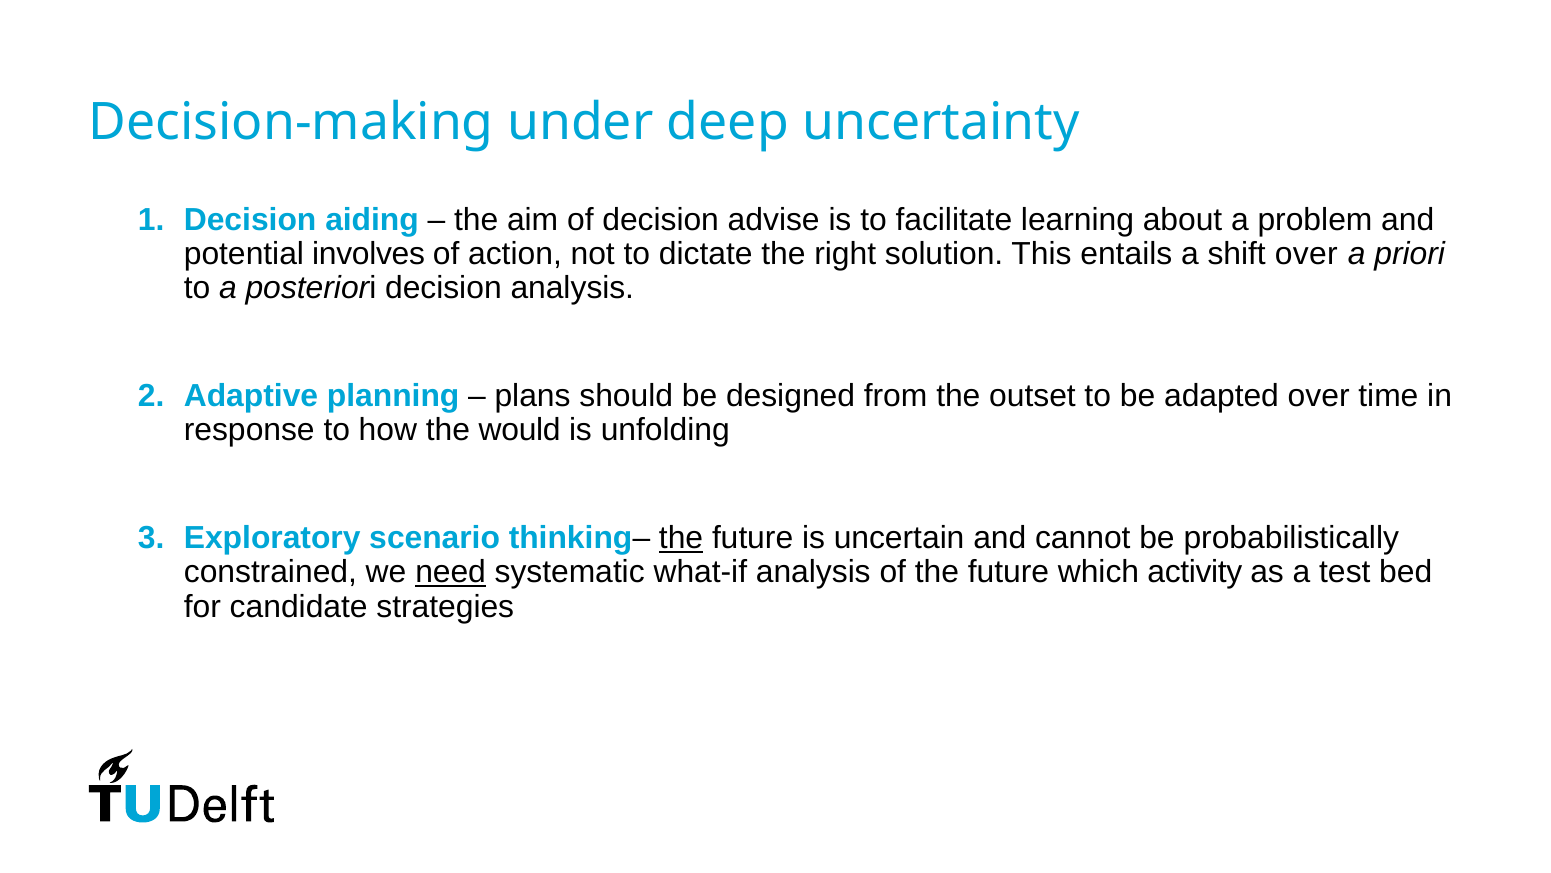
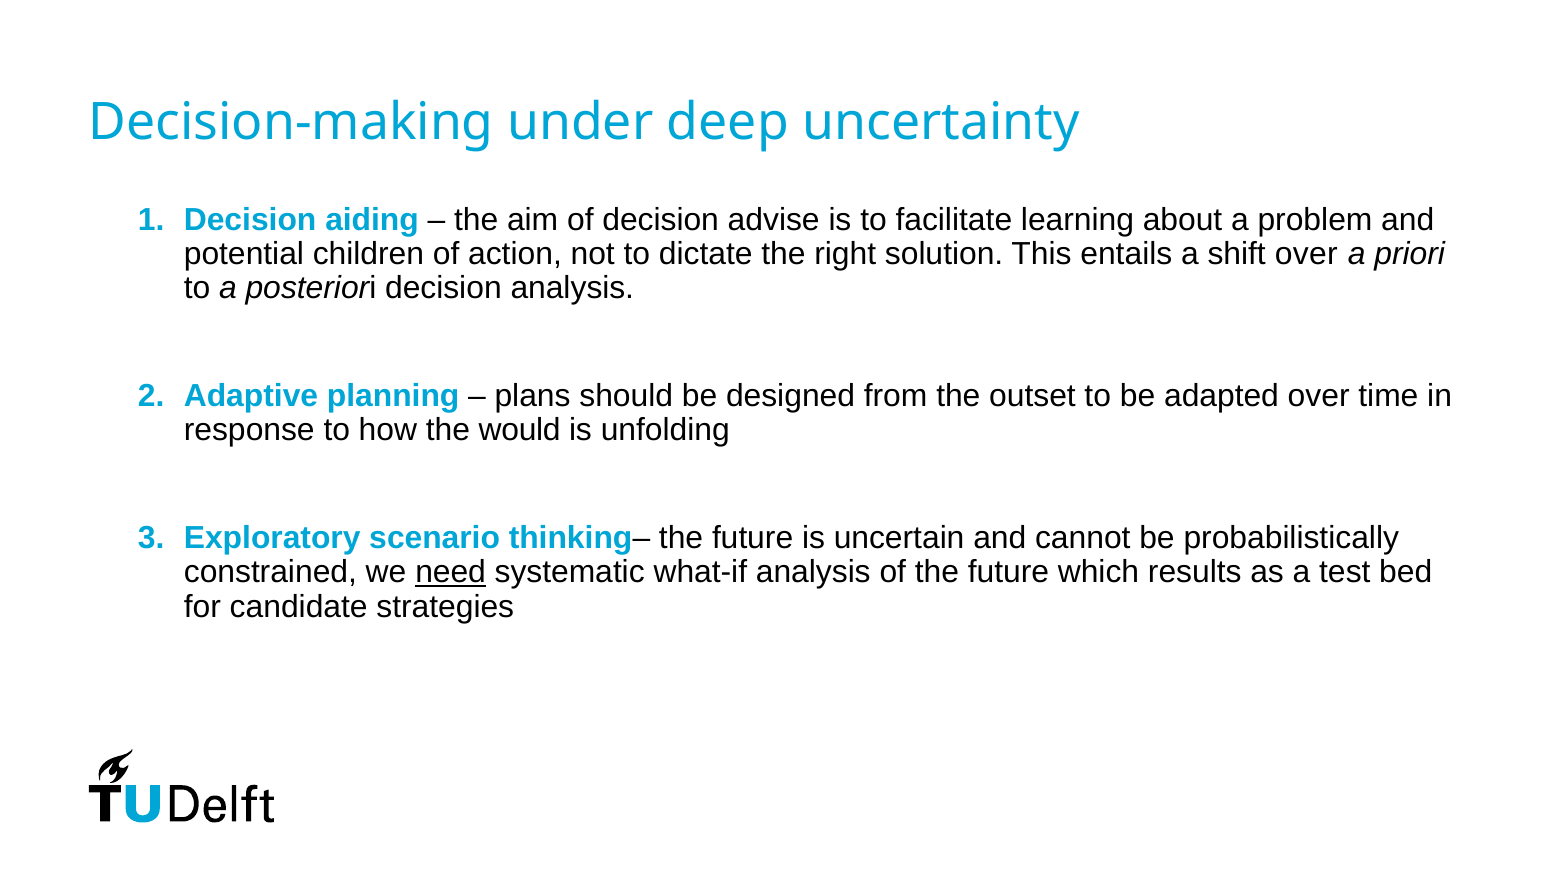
involves: involves -> children
the at (681, 538) underline: present -> none
activity: activity -> results
